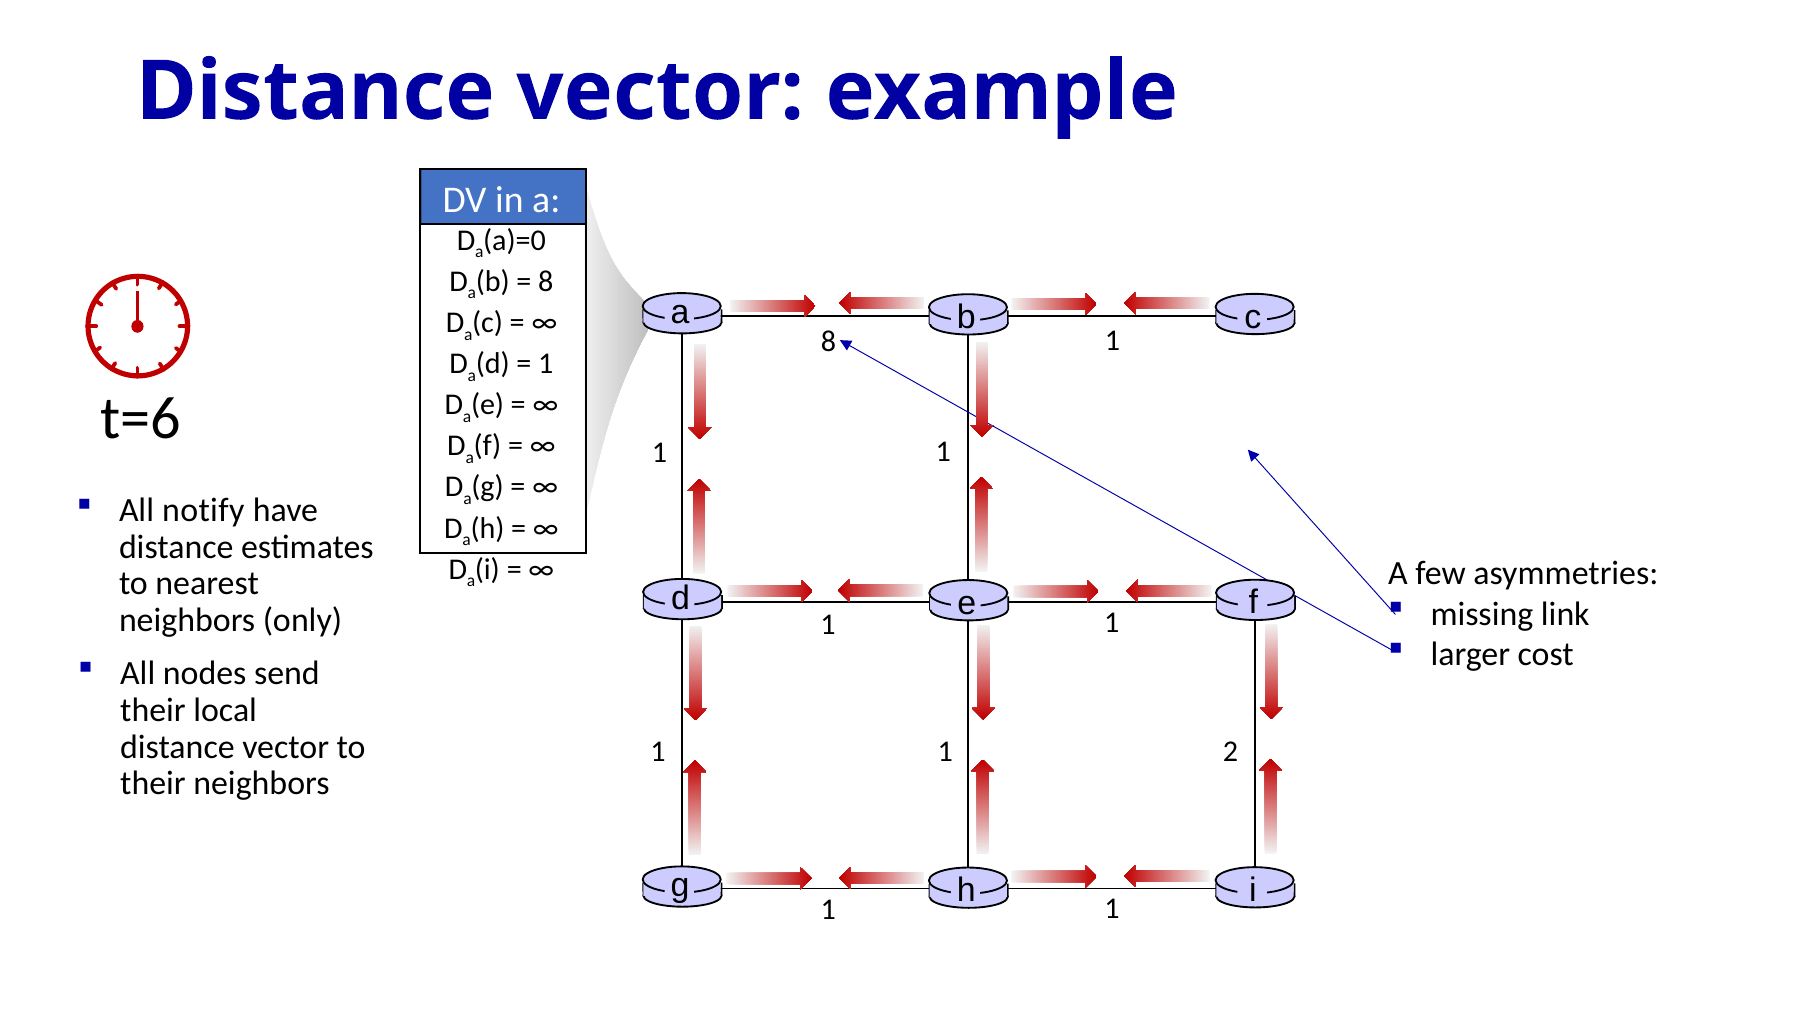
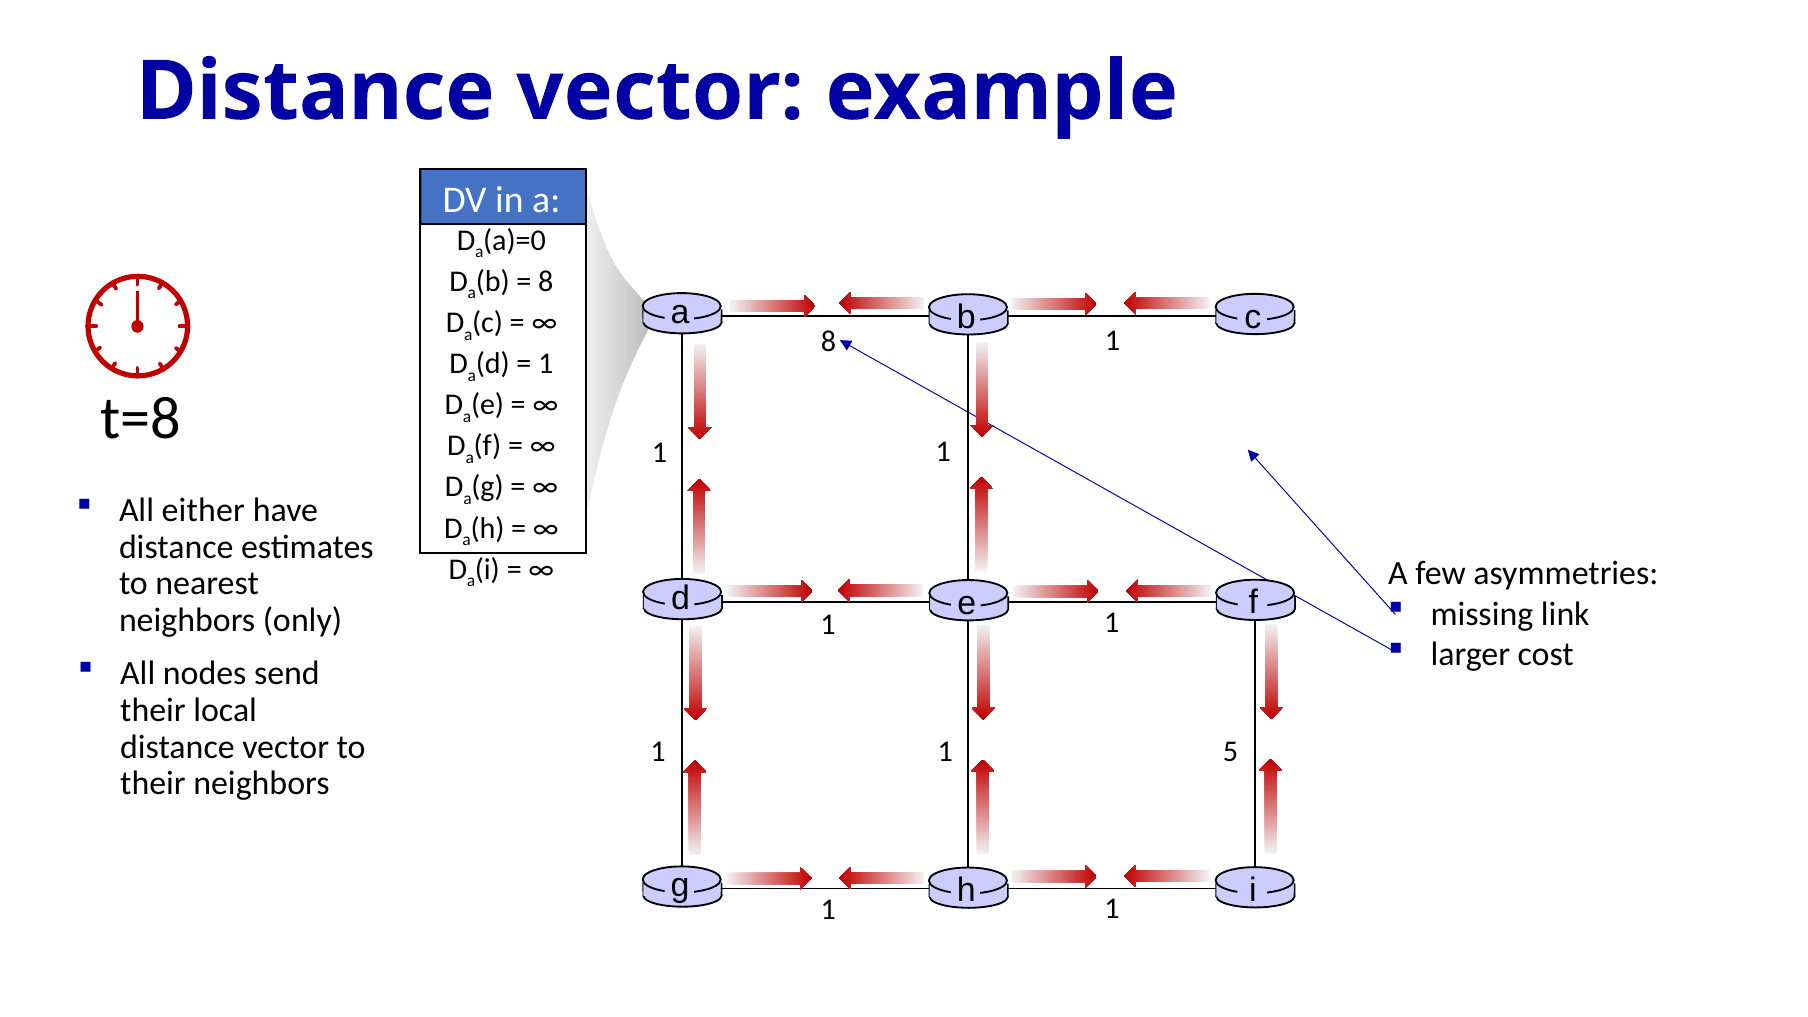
t=6: t=6 -> t=8
notify: notify -> either
2: 2 -> 5
